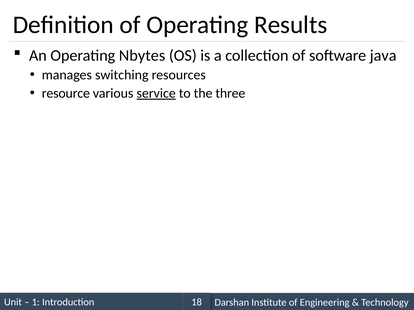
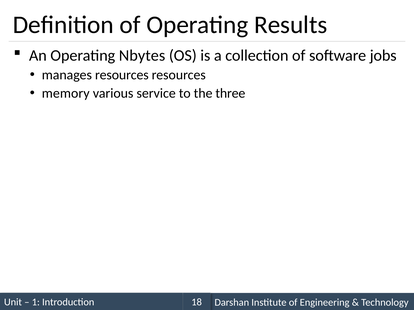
java: java -> jobs
manages switching: switching -> resources
resource: resource -> memory
service underline: present -> none
